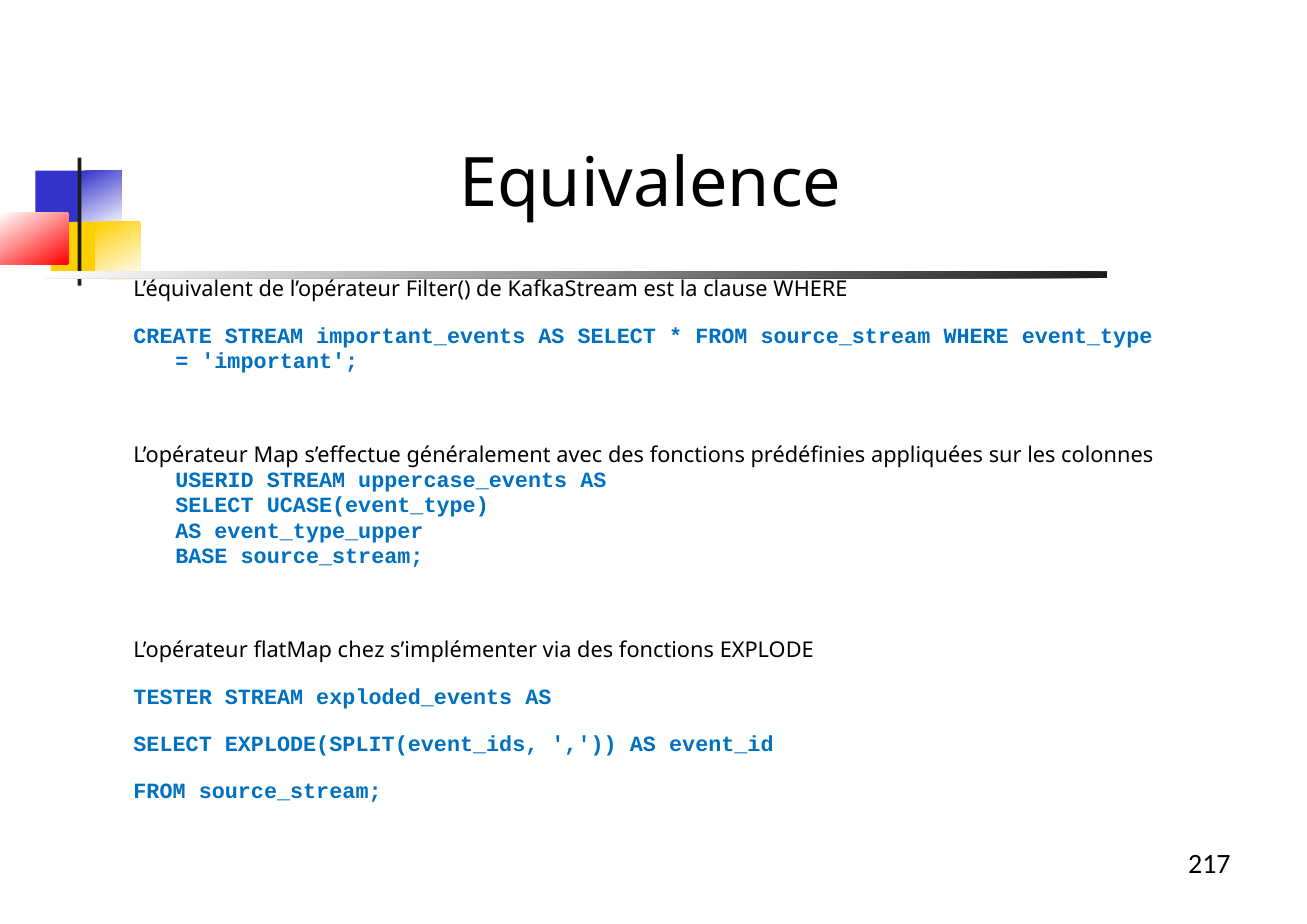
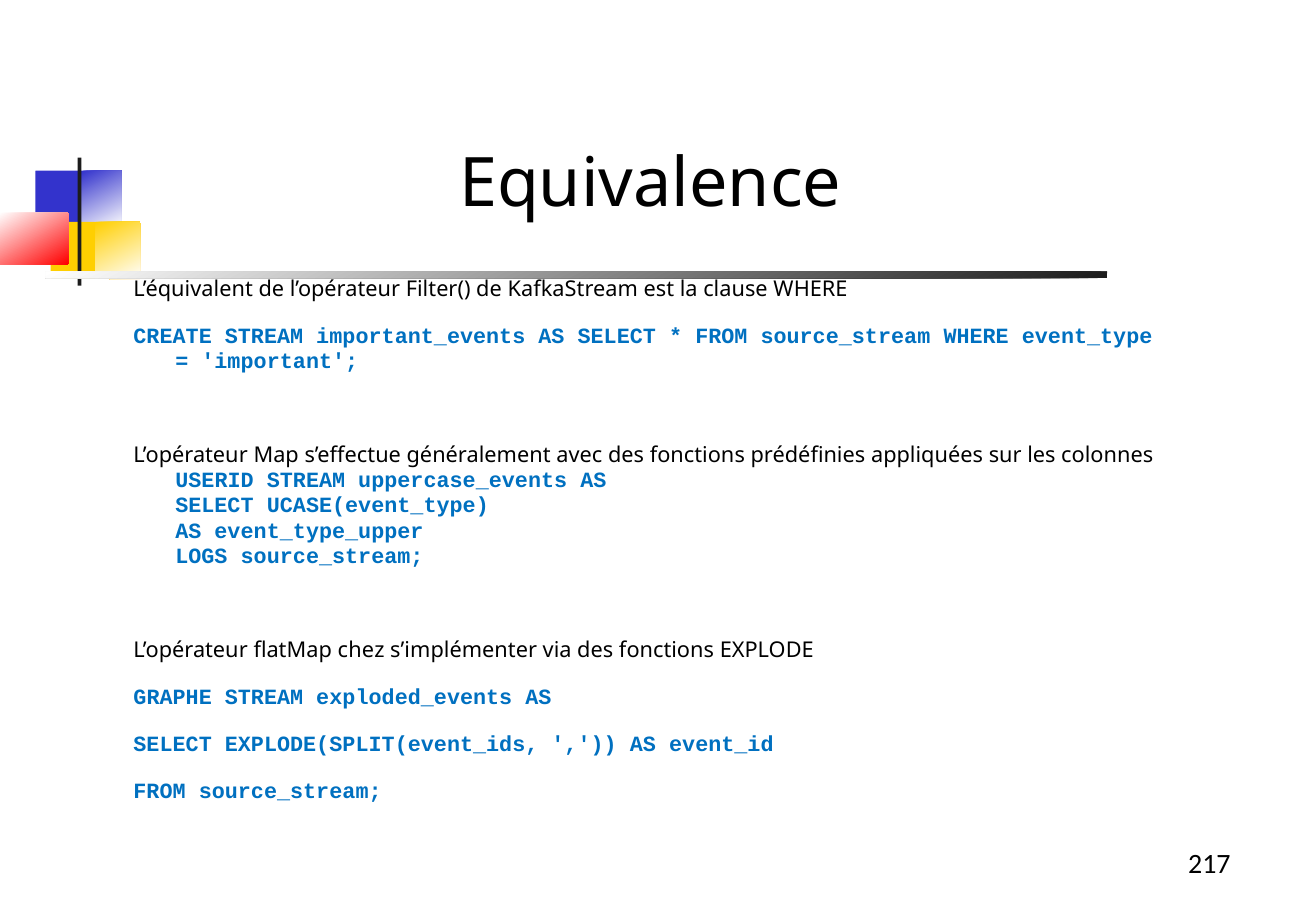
BASE: BASE -> LOGS
TESTER: TESTER -> GRAPHE
